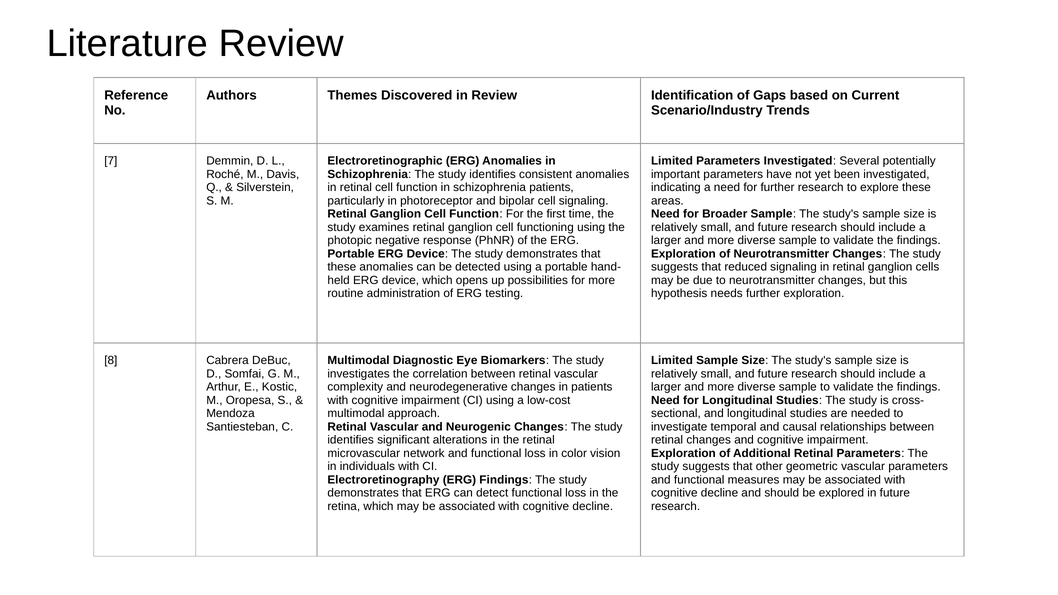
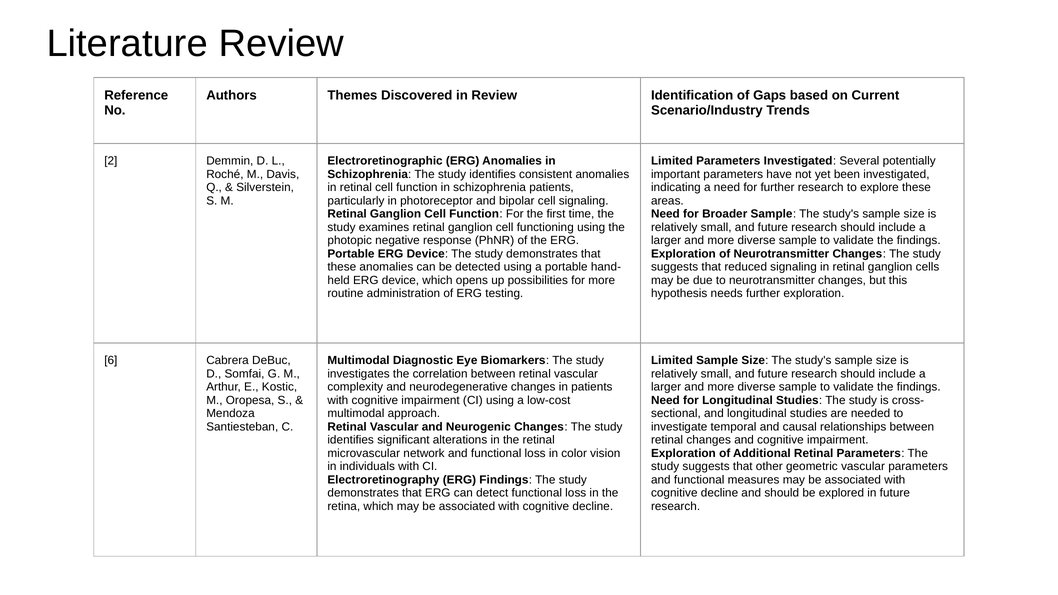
7: 7 -> 2
8: 8 -> 6
